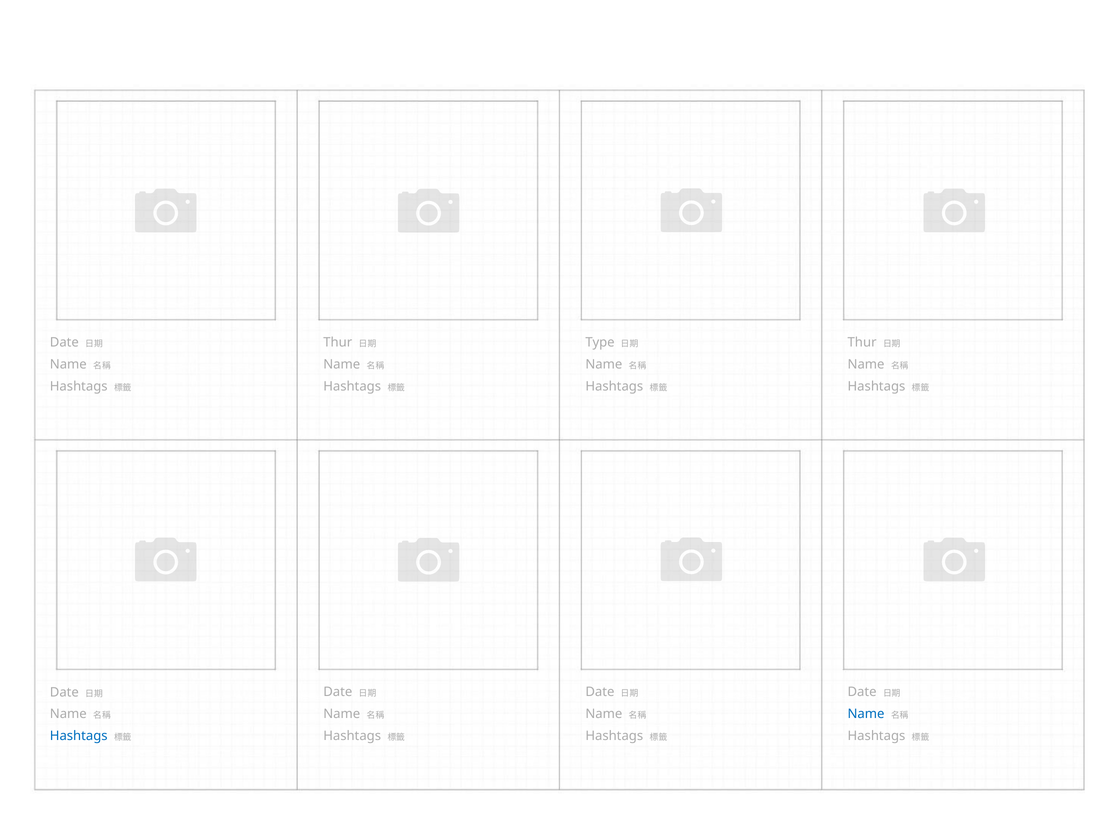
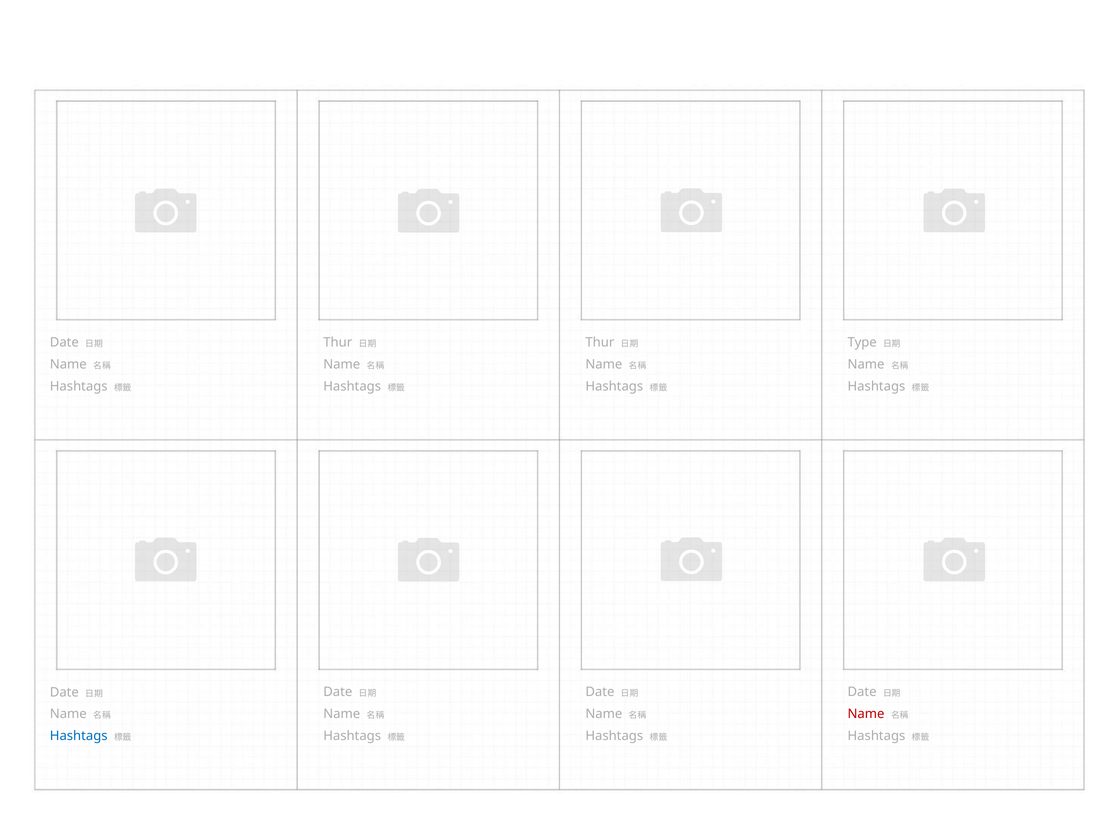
Type at (600, 343): Type -> Thur
Thur at (862, 343): Thur -> Type
Name at (866, 714) colour: blue -> red
